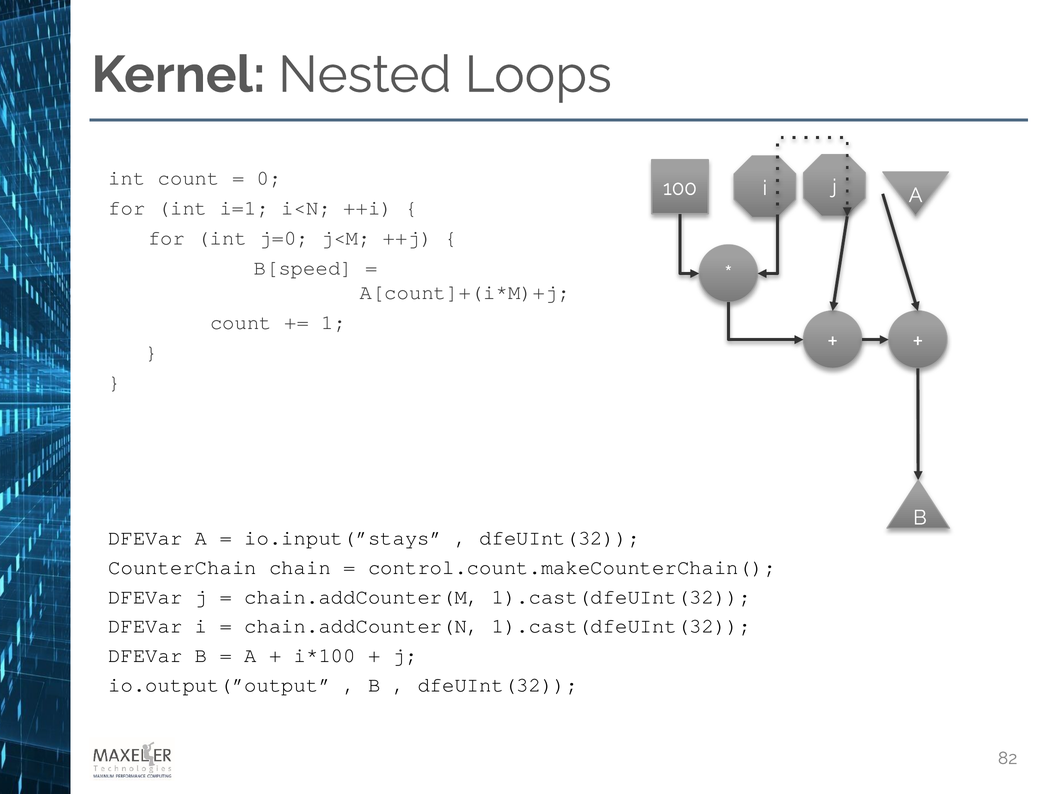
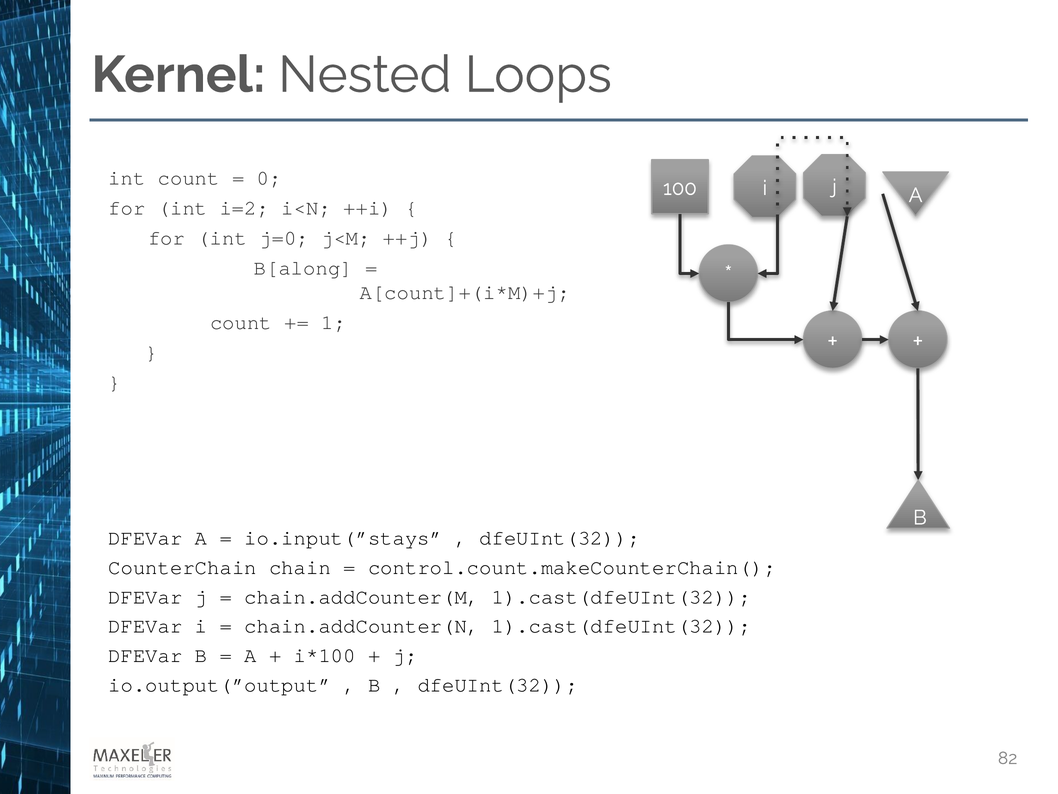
i=1: i=1 -> i=2
B[speed: B[speed -> B[along
